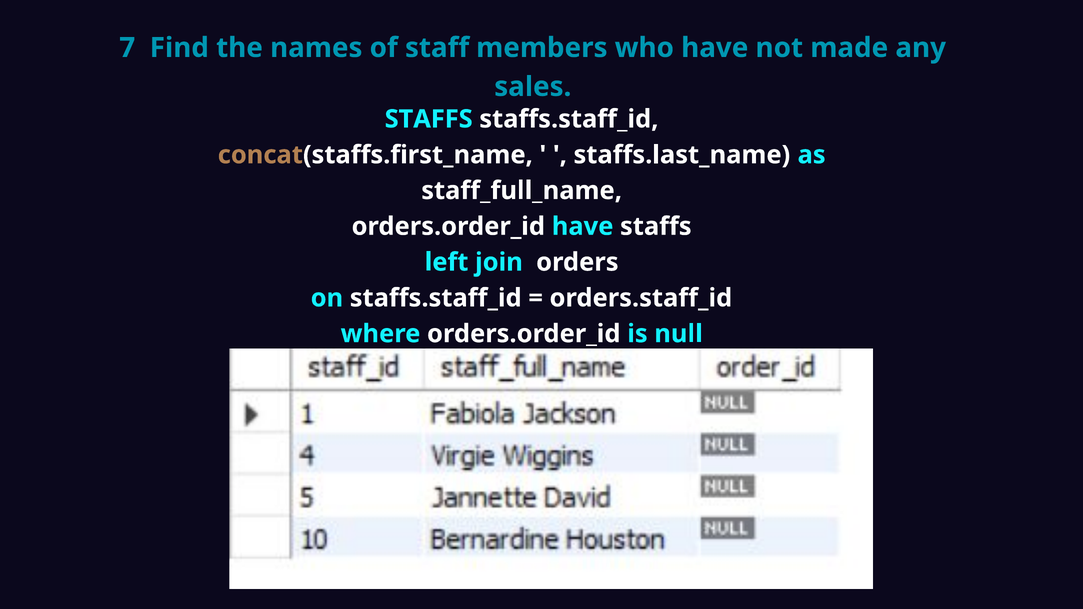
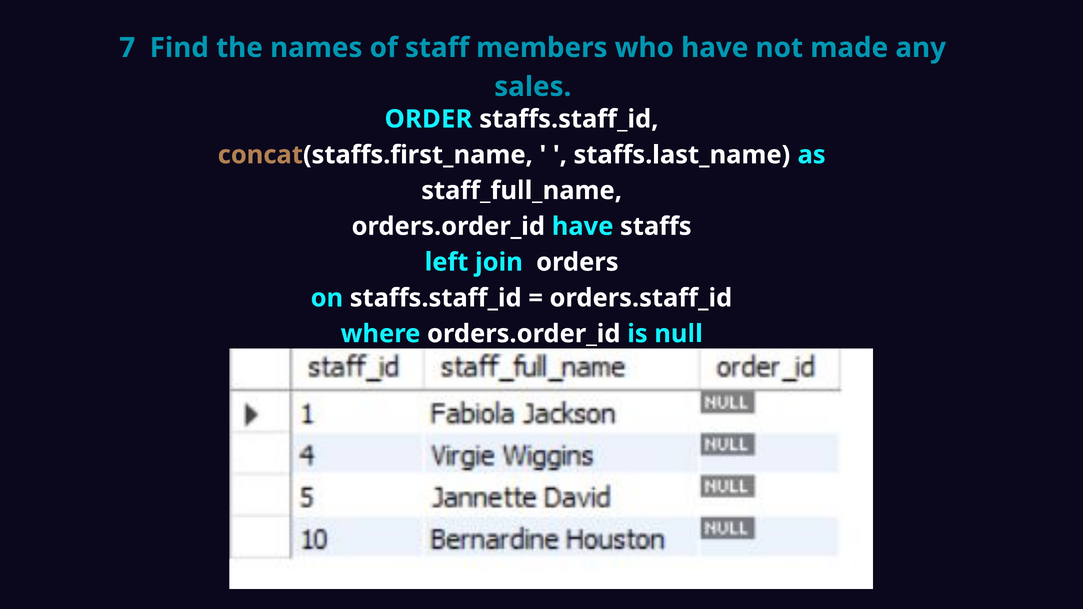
STAFFS at (429, 119): STAFFS -> ORDER
